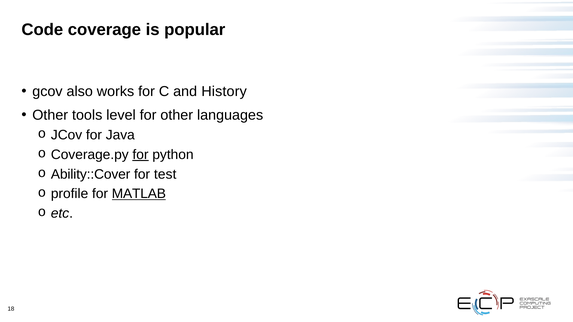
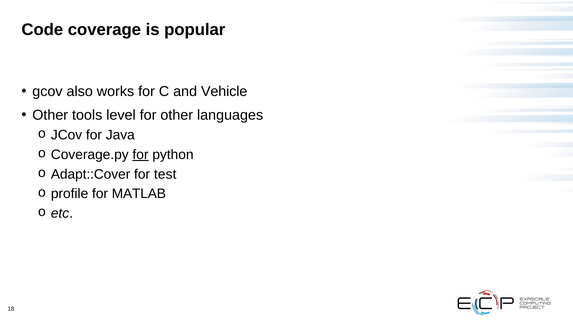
History: History -> Vehicle
Ability::Cover: Ability::Cover -> Adapt::Cover
MATLAB underline: present -> none
